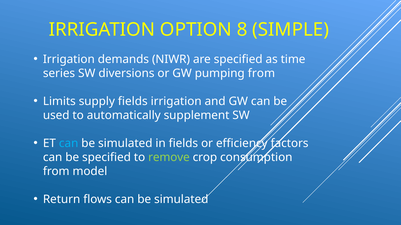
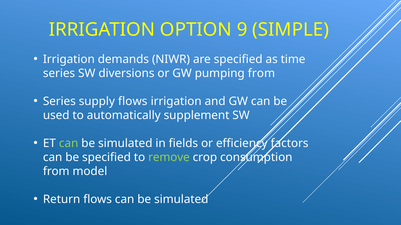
8: 8 -> 9
Limits at (59, 102): Limits -> Series
supply fields: fields -> flows
can at (69, 144) colour: light blue -> light green
